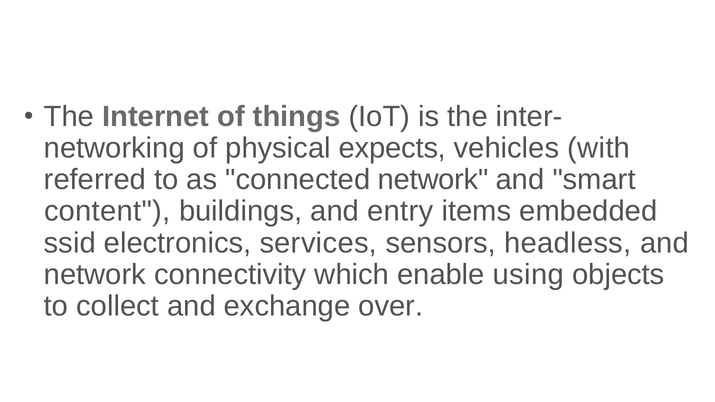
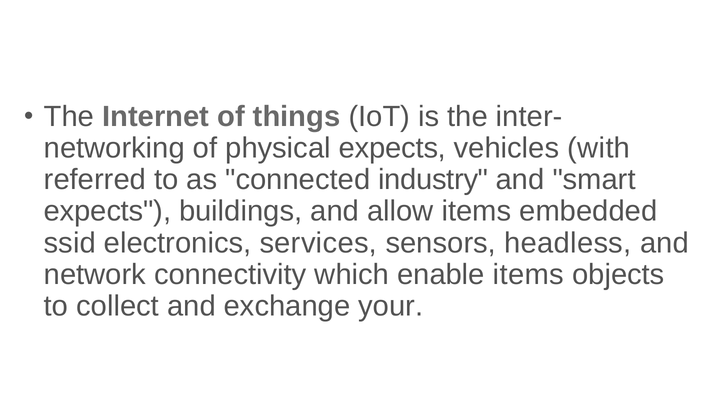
connected network: network -> industry
content at (107, 211): content -> expects
entry: entry -> allow
enable using: using -> items
over: over -> your
